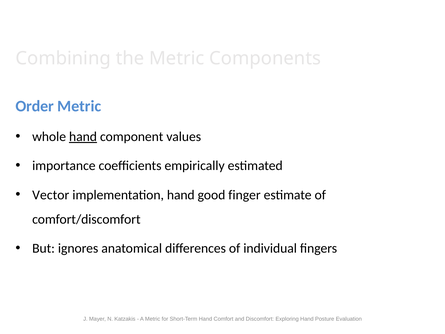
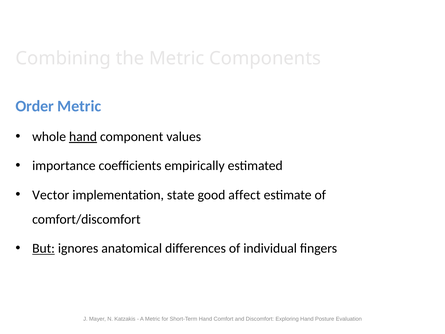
implementation hand: hand -> state
finger: finger -> affect
But underline: none -> present
